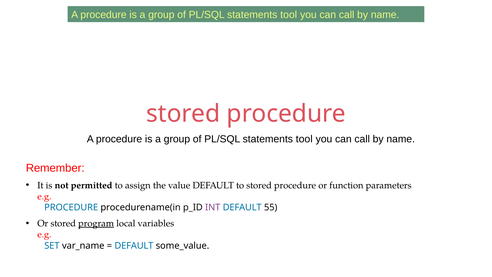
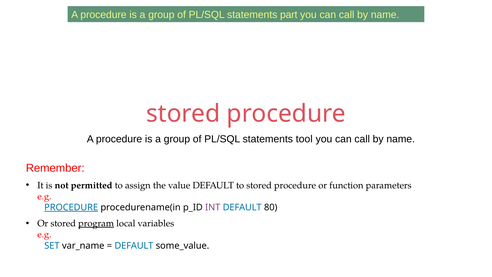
tool at (289, 15): tool -> part
PROCEDURE at (71, 207) underline: none -> present
55: 55 -> 80
